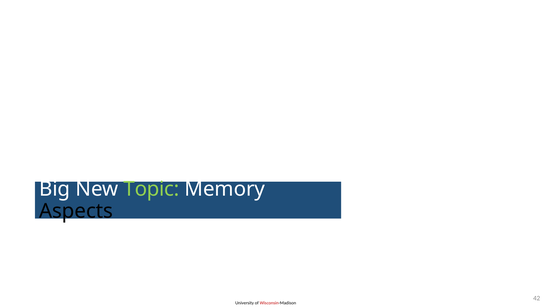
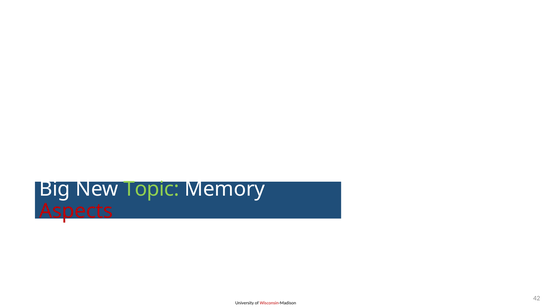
Aspects colour: black -> red
